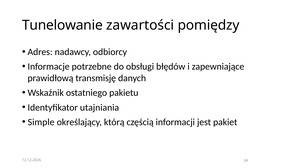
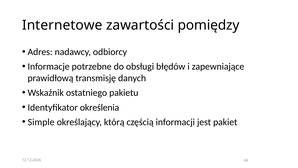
Tunelowanie: Tunelowanie -> Internetowe
utajniania: utajniania -> określenia
